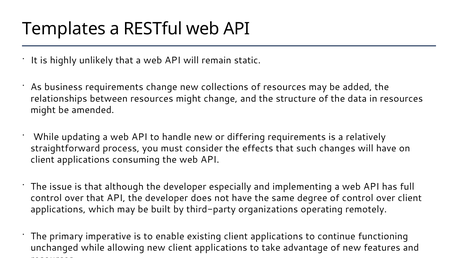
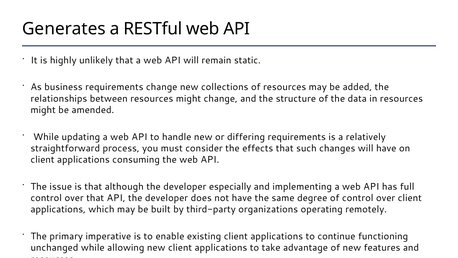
Templates: Templates -> Generates
